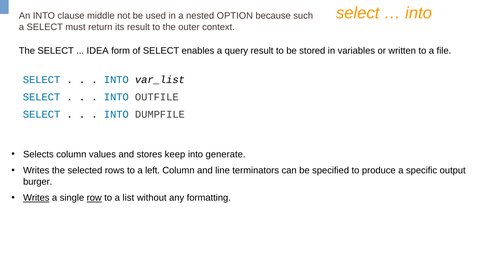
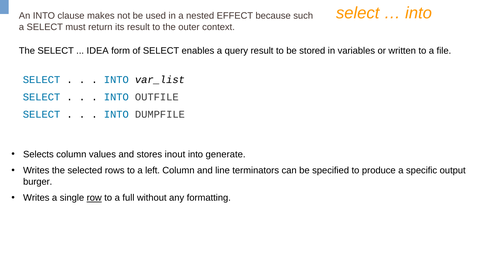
middle: middle -> makes
OPTION: OPTION -> EFFECT
keep: keep -> inout
Writes at (36, 198) underline: present -> none
list: list -> full
